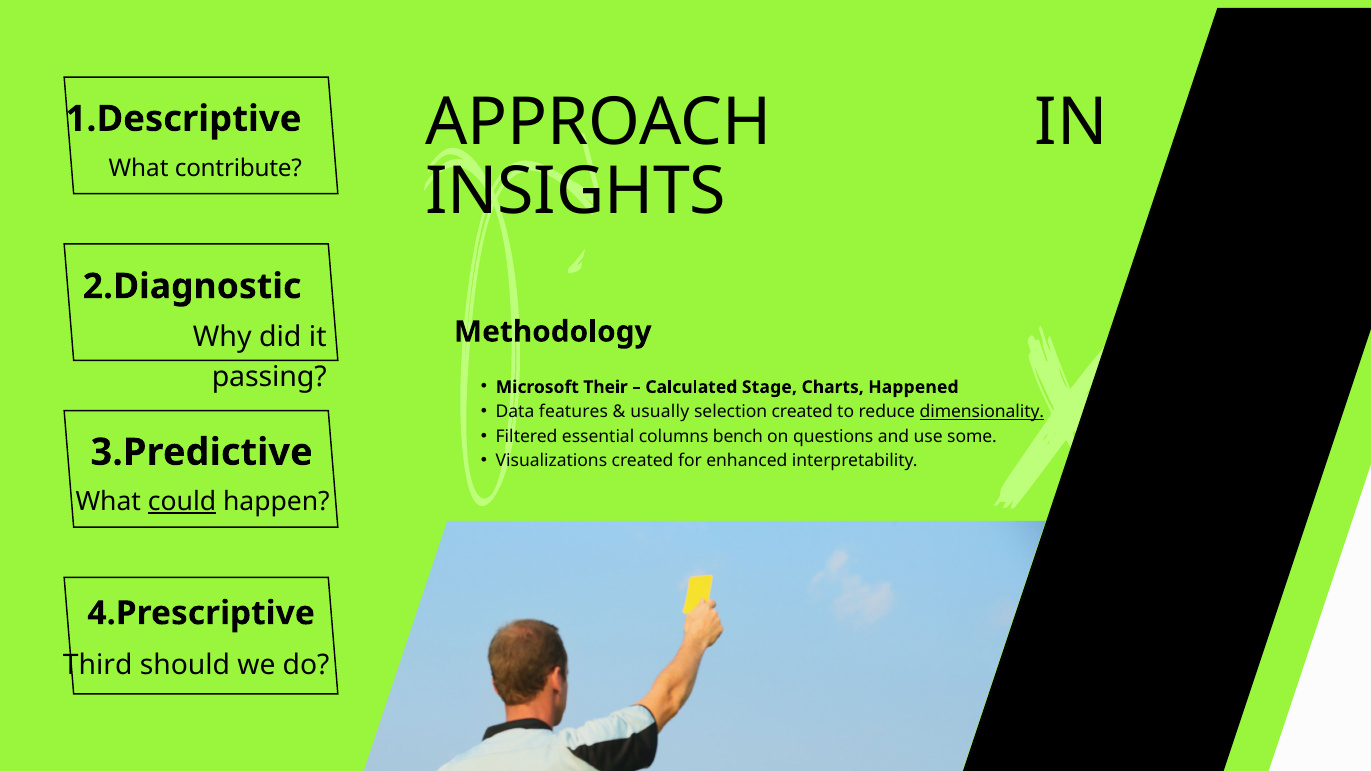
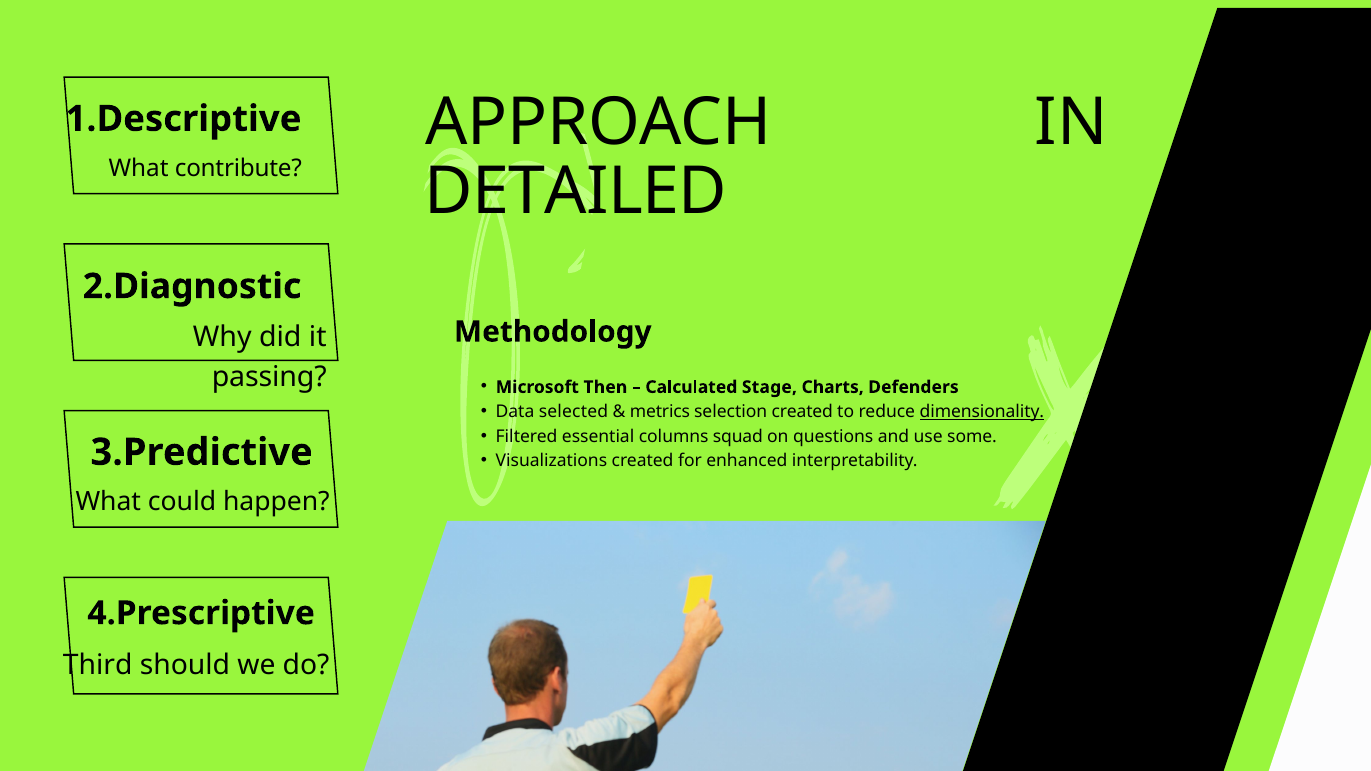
INSIGHTS: INSIGHTS -> DETAILED
Their: Their -> Then
Happened: Happened -> Defenders
features: features -> selected
usually: usually -> metrics
bench: bench -> squad
could underline: present -> none
